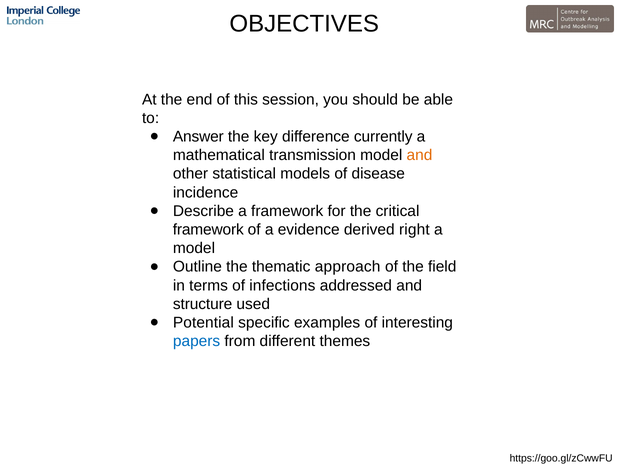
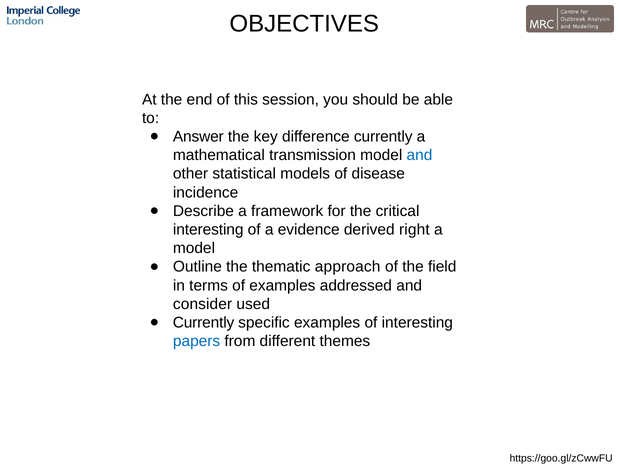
and at (420, 155) colour: orange -> blue
framework at (208, 229): framework -> interesting
of infections: infections -> examples
structure: structure -> consider
Potential at (203, 322): Potential -> Currently
